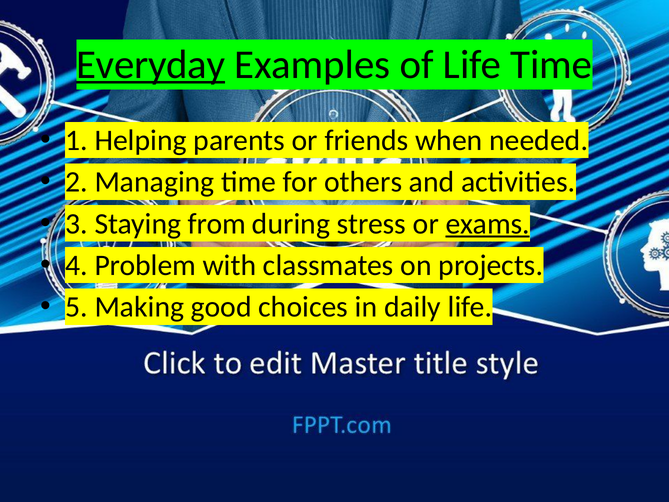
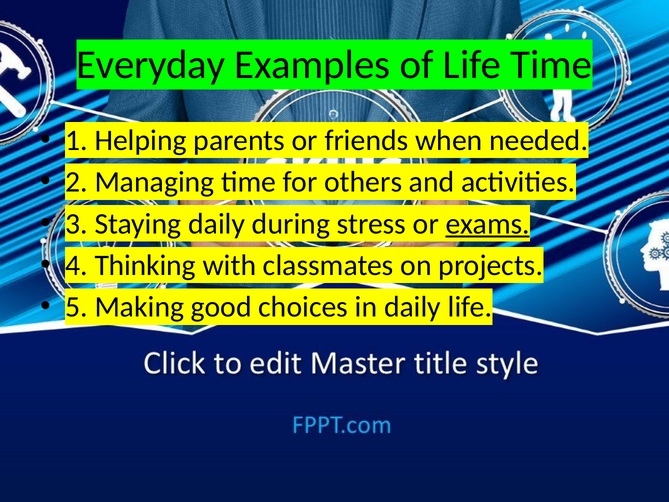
Everyday underline: present -> none
Staying from: from -> daily
Problem: Problem -> Thinking
